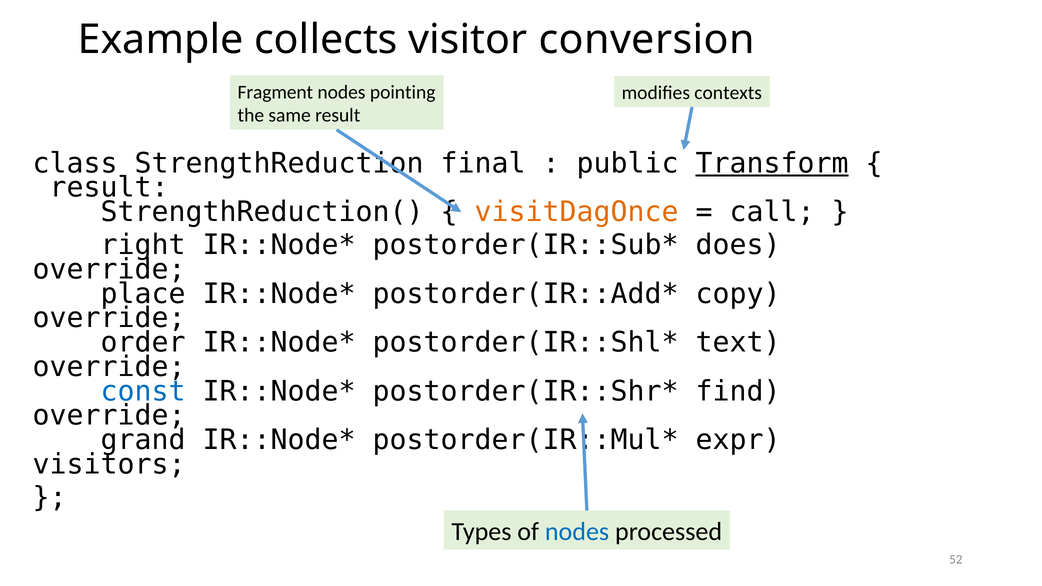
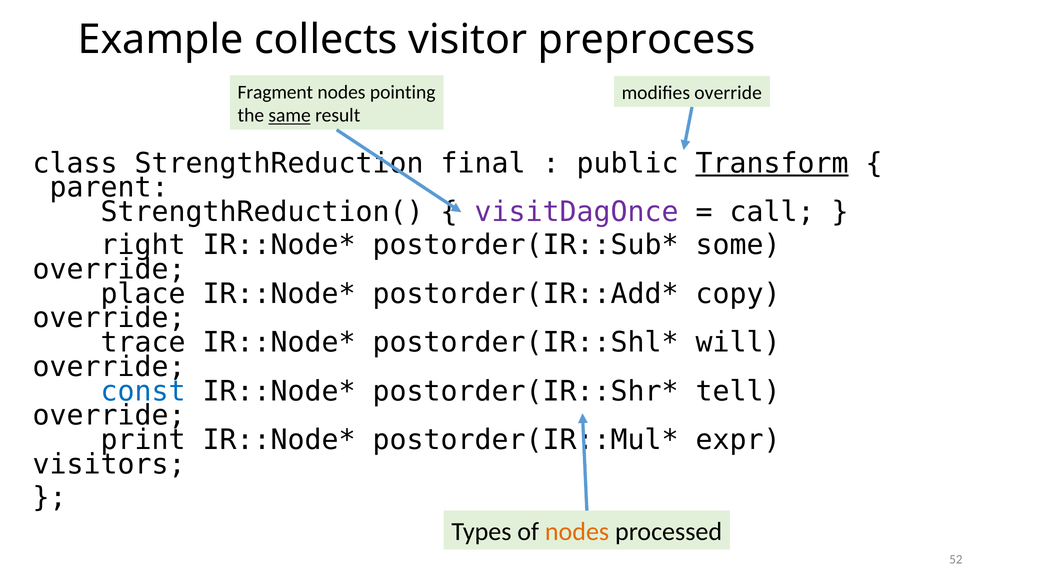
conversion: conversion -> preprocess
modifies contexts: contexts -> override
same underline: none -> present
result at (109, 188): result -> parent
visitDagOnce colour: orange -> purple
does: does -> some
order: order -> trace
text: text -> will
find: find -> tell
grand: grand -> print
nodes at (577, 532) colour: blue -> orange
